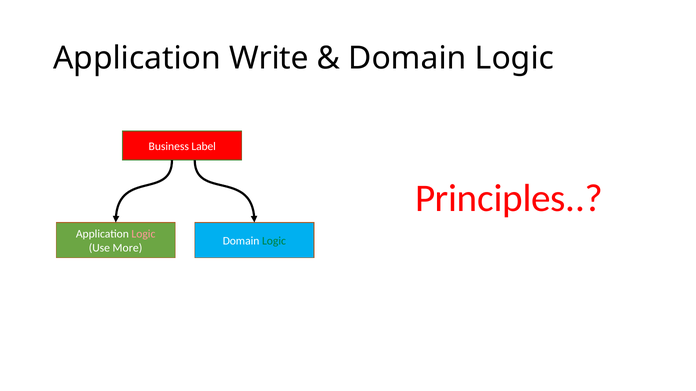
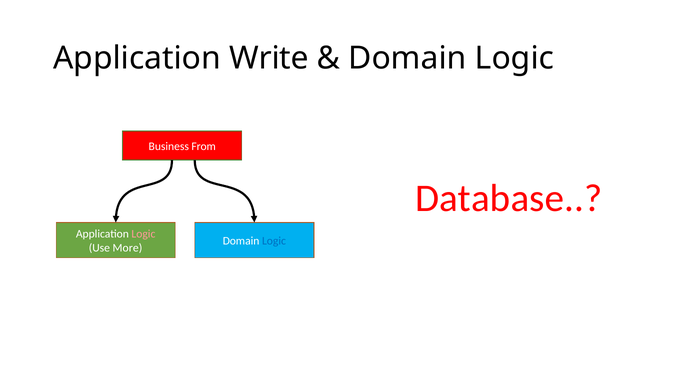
Label: Label -> From
Principles: Principles -> Database
Logic at (274, 241) colour: green -> blue
